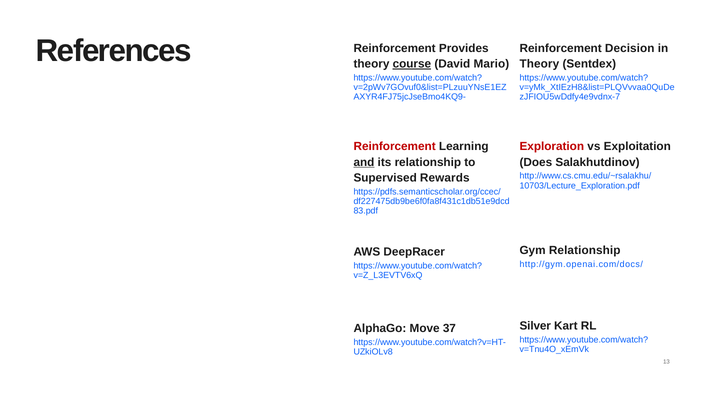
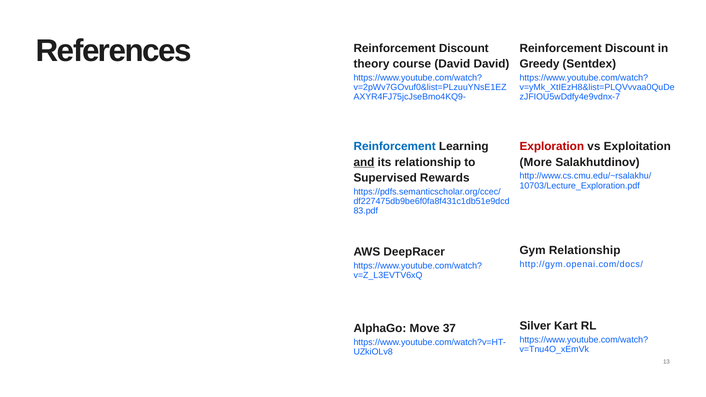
References Reinforcement Decision: Decision -> Discount
Provides at (464, 48): Provides -> Discount
course underline: present -> none
David Mario: Mario -> David
Theory at (539, 64): Theory -> Greedy
Reinforcement at (395, 147) colour: red -> blue
Does: Does -> More
